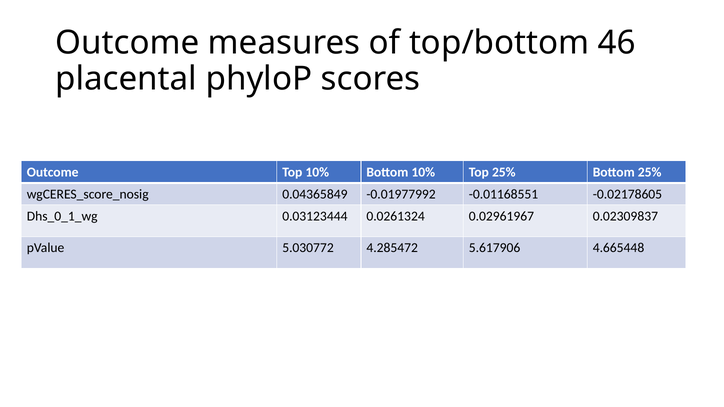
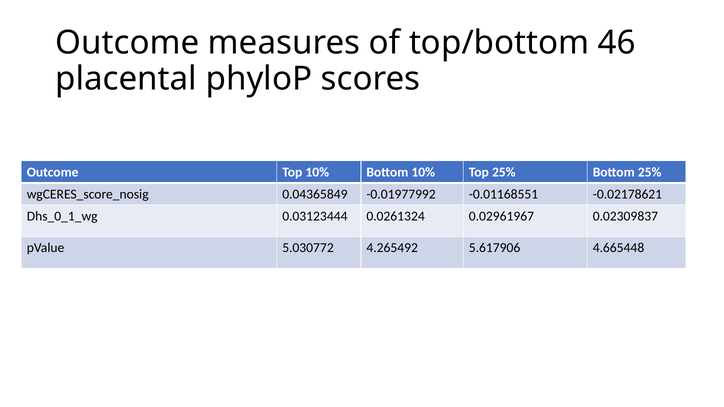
-0.02178605: -0.02178605 -> -0.02178621
4.285472: 4.285472 -> 4.265492
